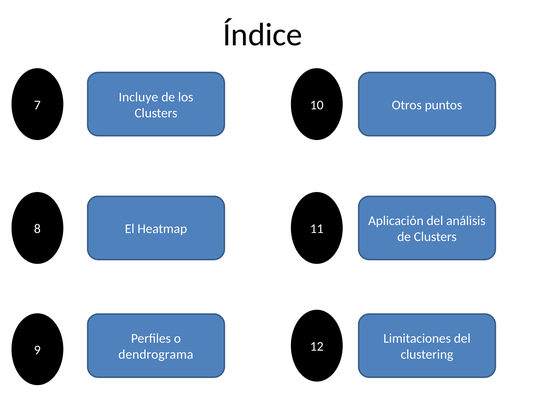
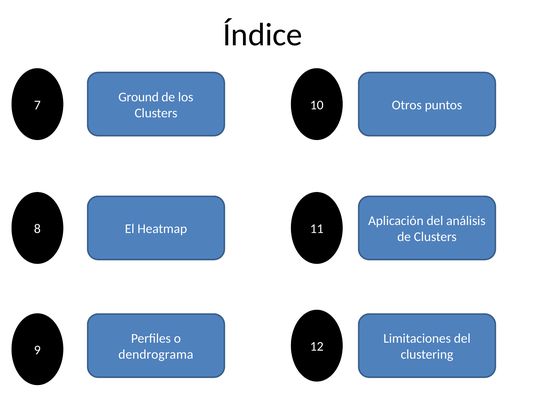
Incluye: Incluye -> Ground
